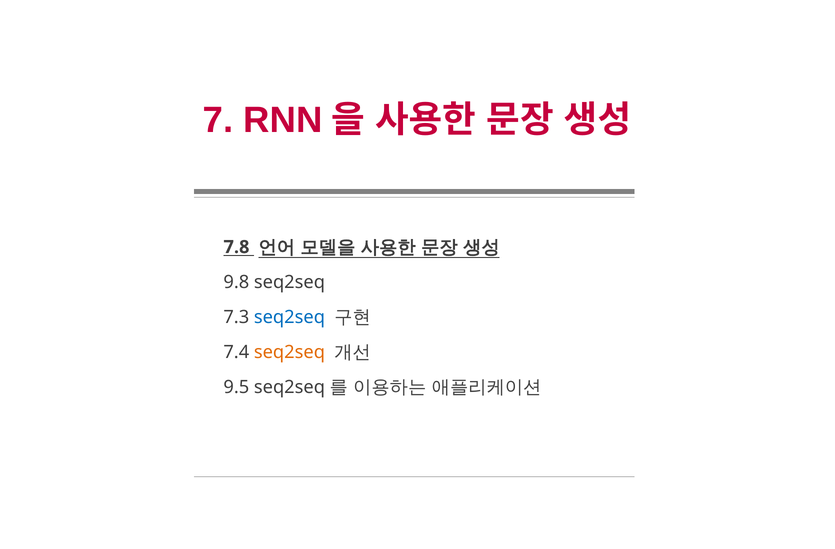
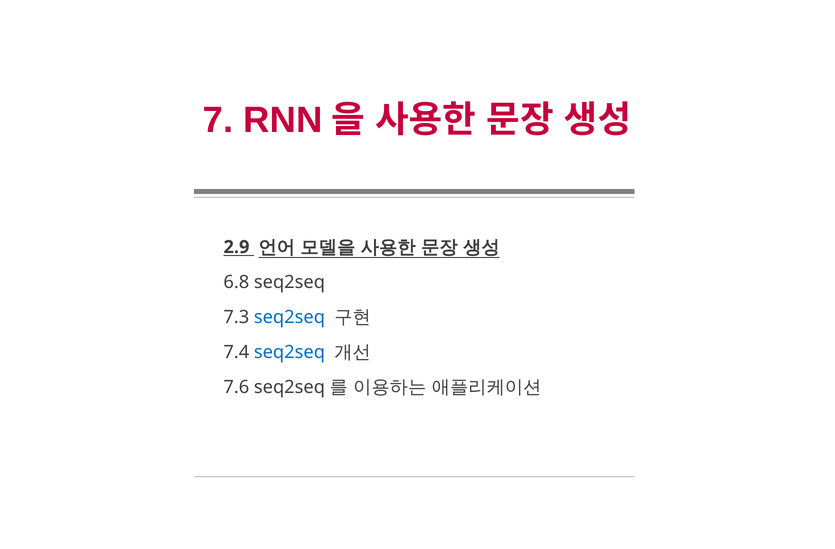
7.8: 7.8 -> 2.9
9.8: 9.8 -> 6.8
seq2seq at (289, 352) colour: orange -> blue
9.5: 9.5 -> 7.6
